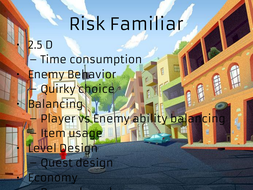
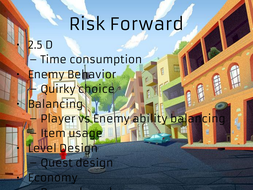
Familiar: Familiar -> Forward
